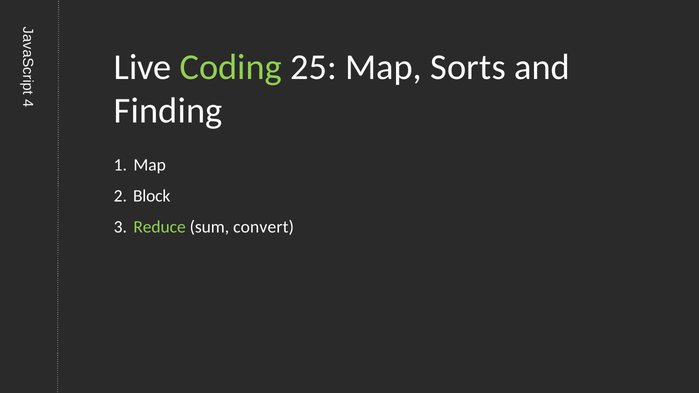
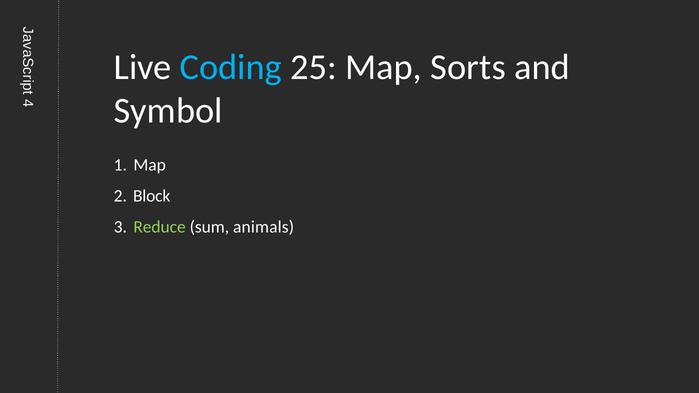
Coding colour: light green -> light blue
Finding: Finding -> Symbol
convert: convert -> animals
